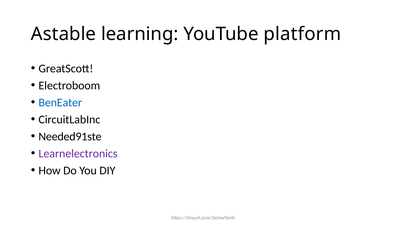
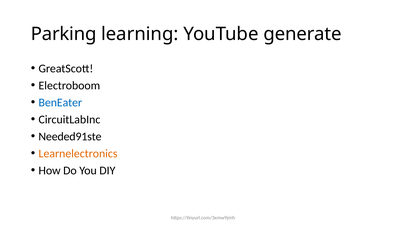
Astable: Astable -> Parking
platform: platform -> generate
Learnelectronics colour: purple -> orange
